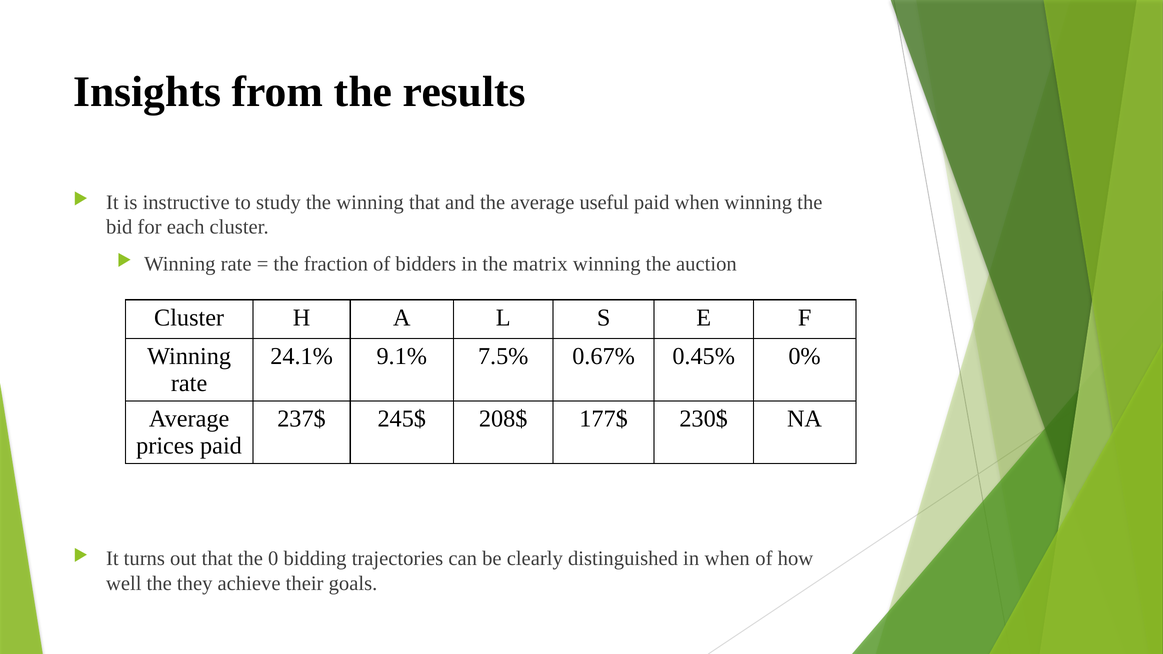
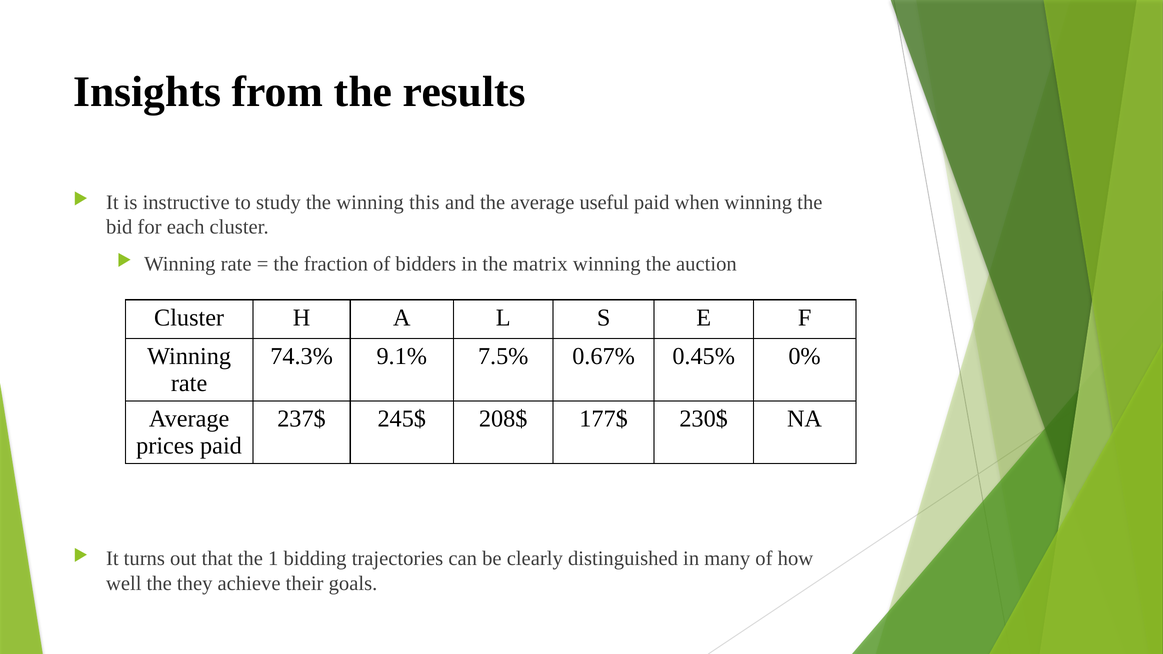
winning that: that -> this
24.1%: 24.1% -> 74.3%
0: 0 -> 1
in when: when -> many
